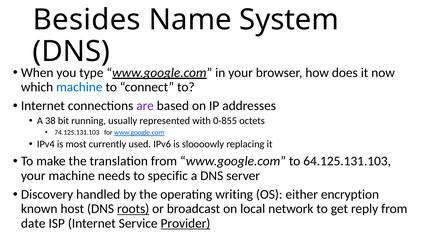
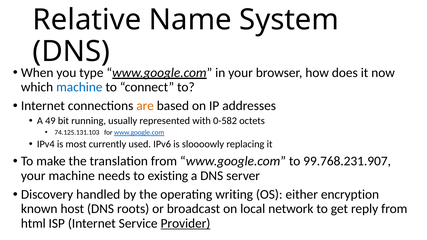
Besides: Besides -> Relative
are colour: purple -> orange
38: 38 -> 49
0-855: 0-855 -> 0-582
64.125.131.103: 64.125.131.103 -> 99.768.231.907
specific: specific -> existing
roots underline: present -> none
date: date -> html
